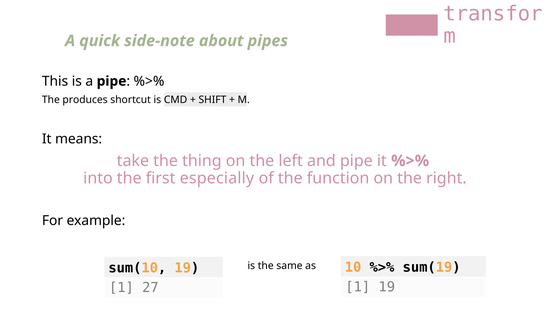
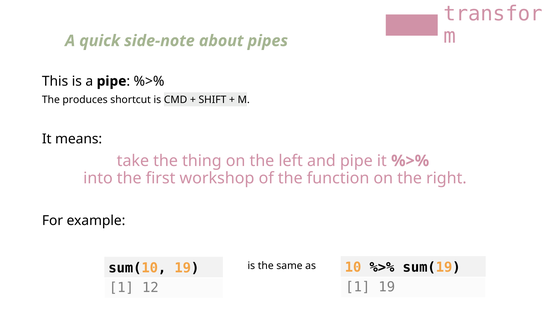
especially: especially -> workshop
27: 27 -> 12
